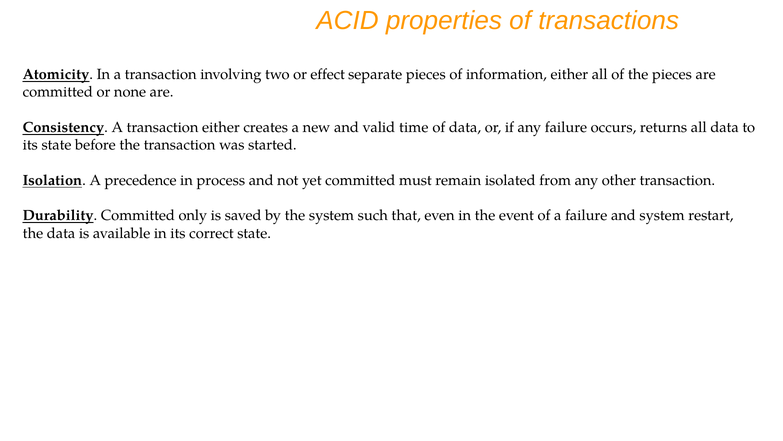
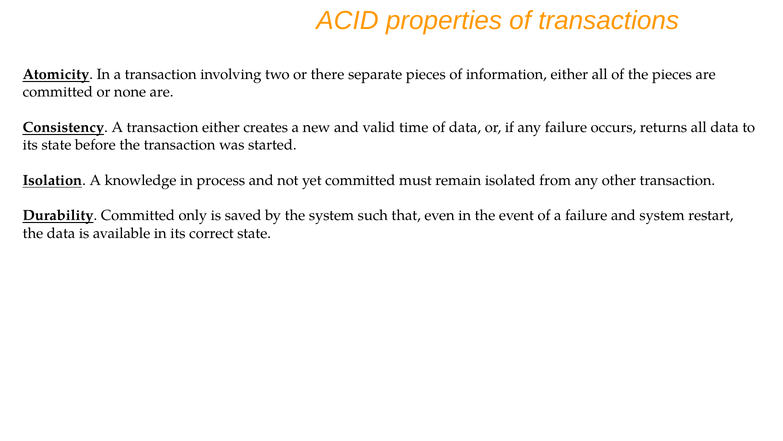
effect: effect -> there
precedence: precedence -> knowledge
